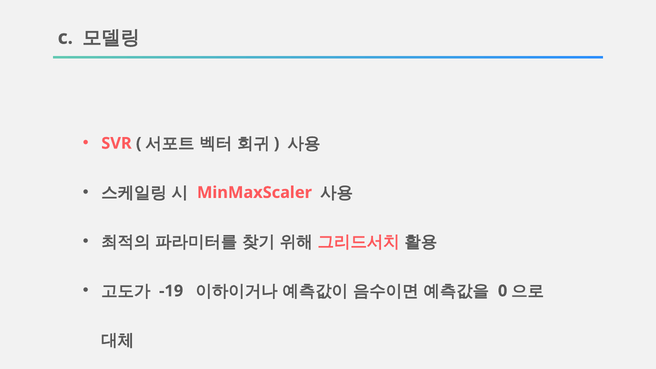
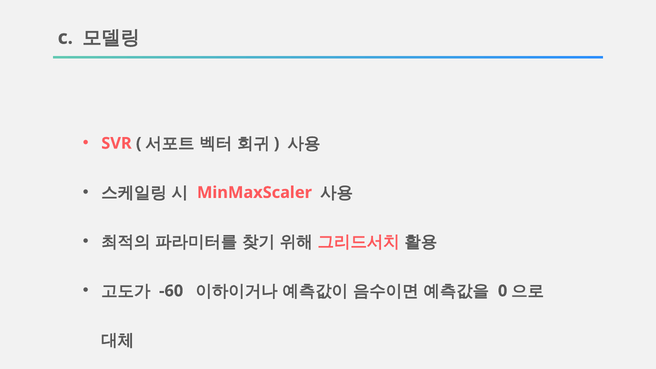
-19: -19 -> -60
